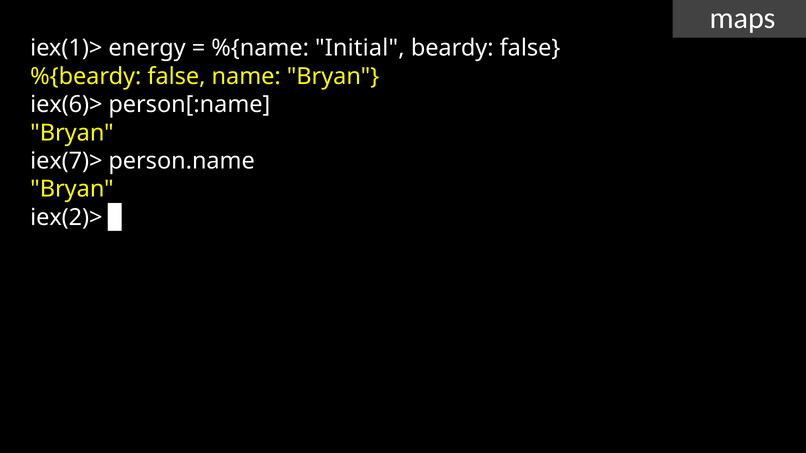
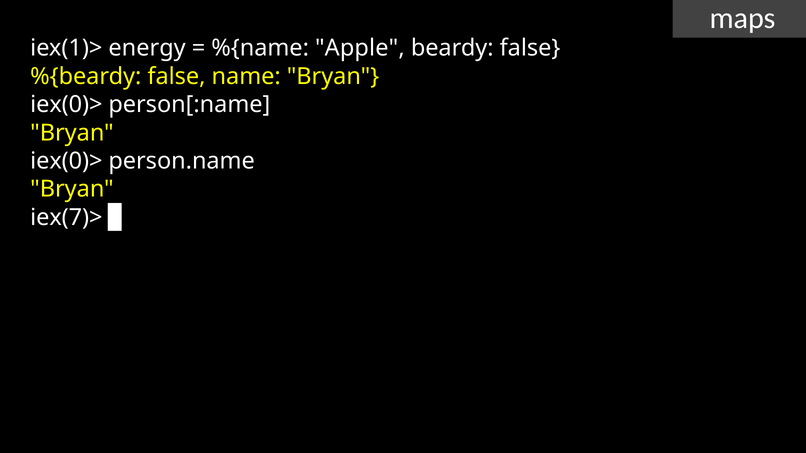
Initial: Initial -> Apple
iex(6)> at (66, 105): iex(6)> -> iex(0)>
iex(7)> at (66, 161): iex(7)> -> iex(0)>
iex(2)>: iex(2)> -> iex(7)>
